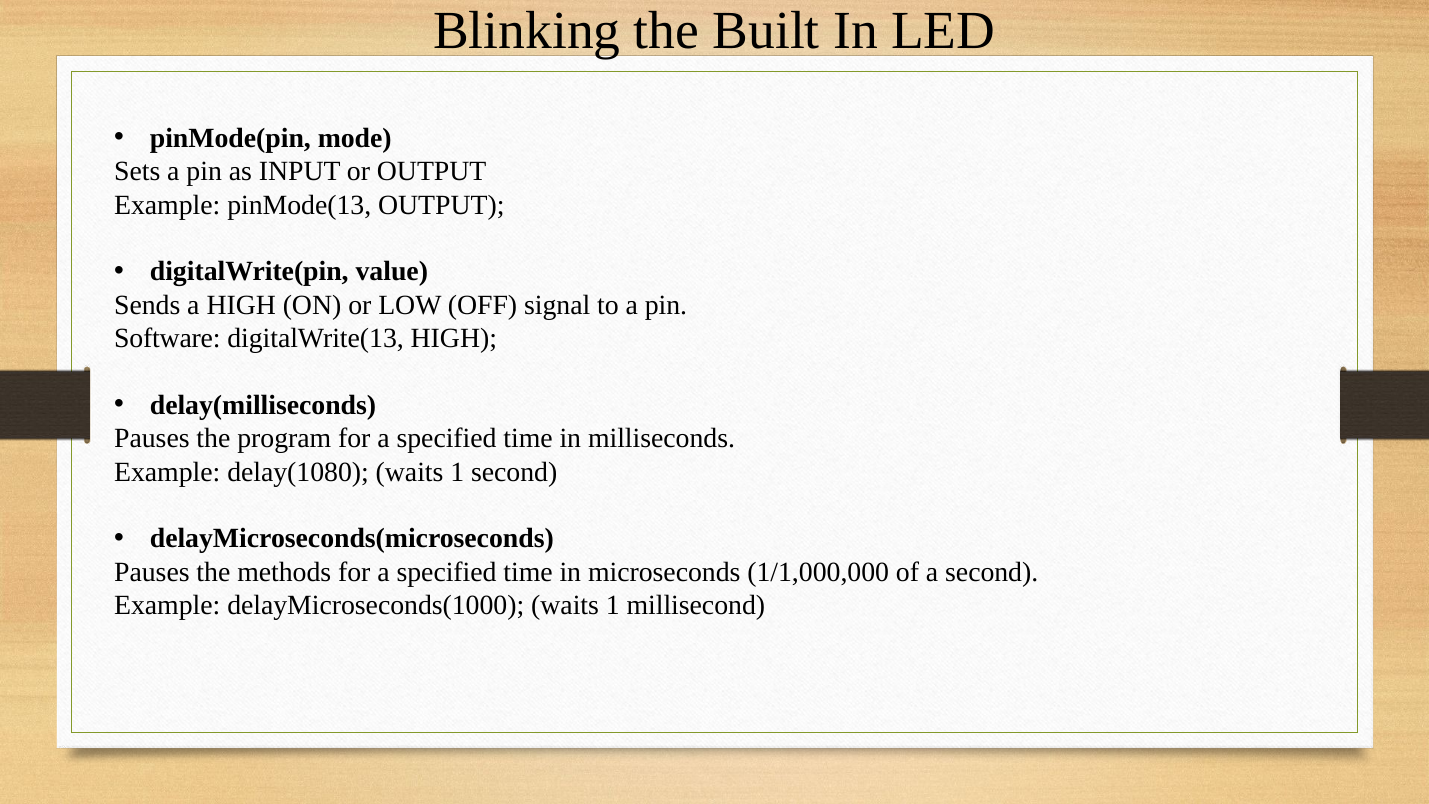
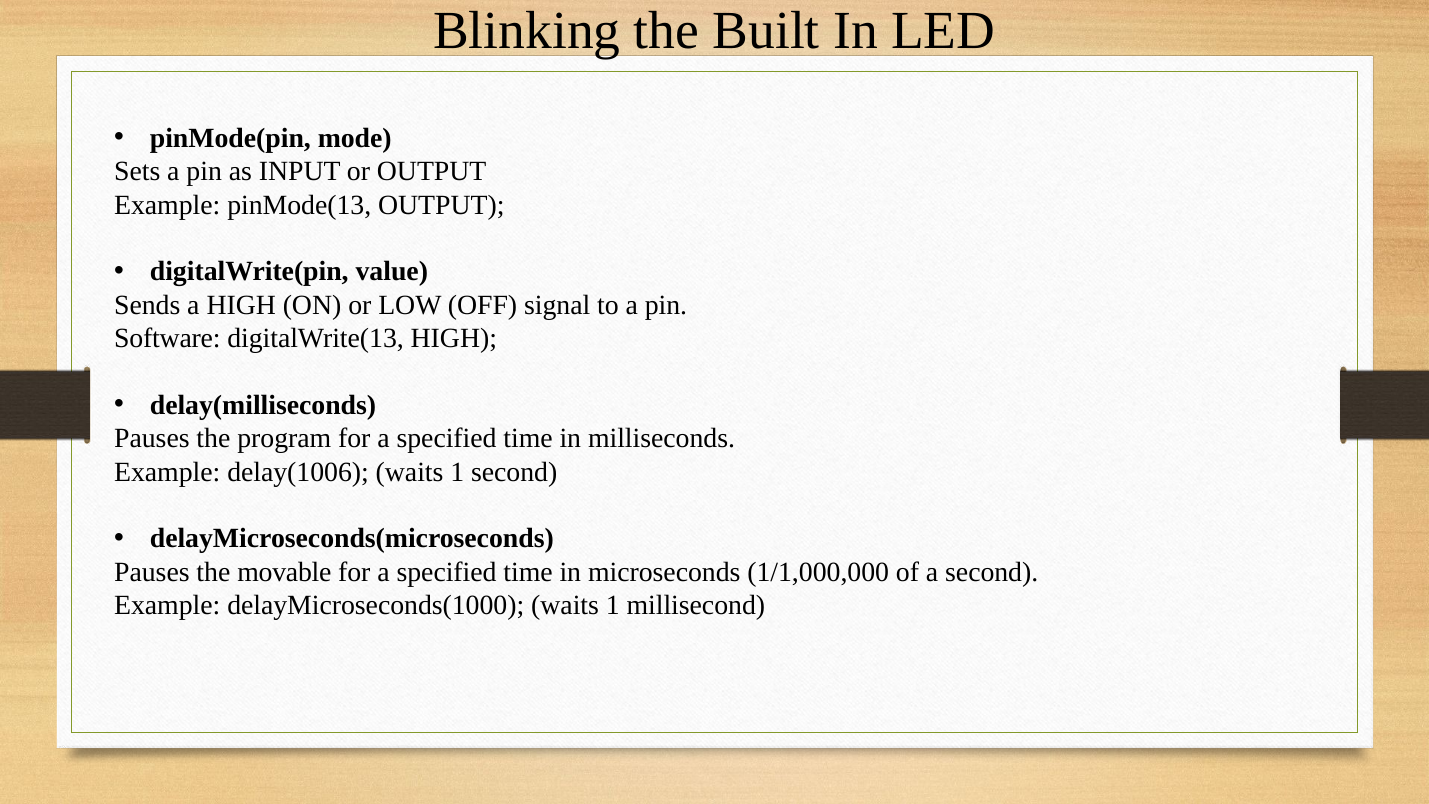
delay(1080: delay(1080 -> delay(1006
methods: methods -> movable
